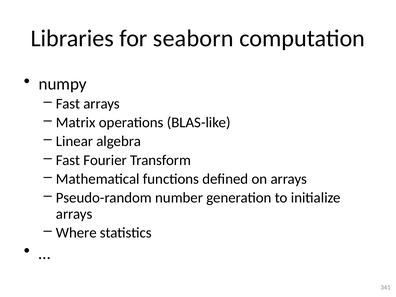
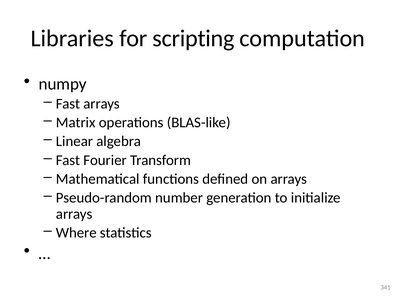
seaborn: seaborn -> scripting
